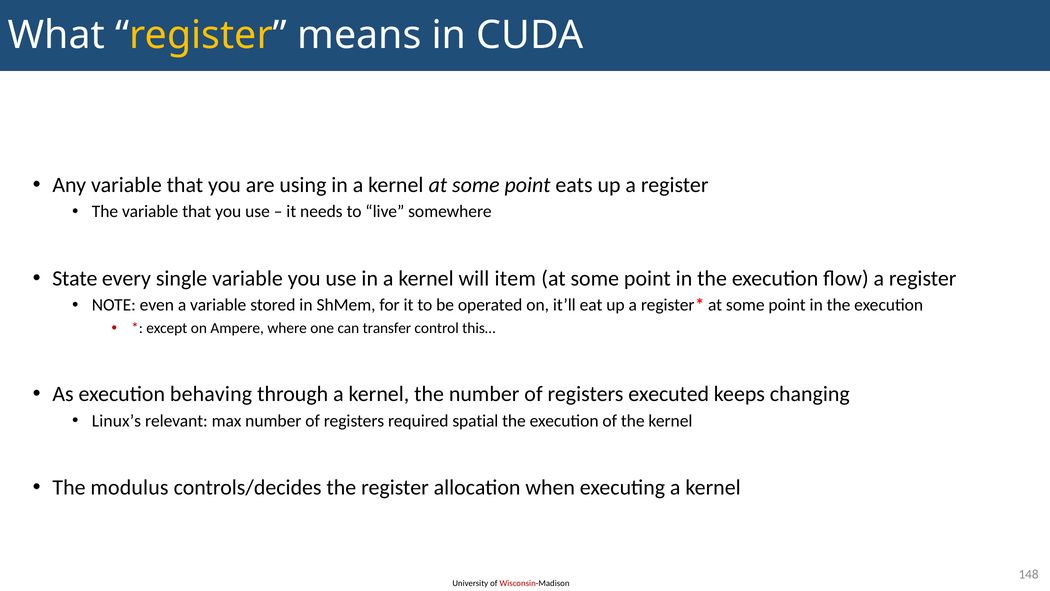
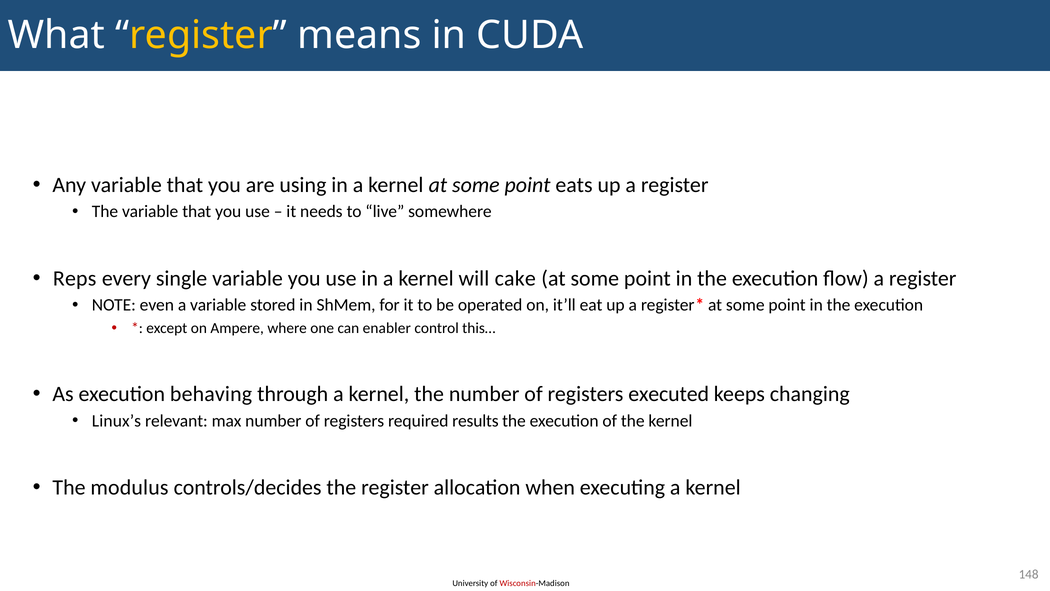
State: State -> Reps
item: item -> cake
transfer: transfer -> enabler
spatial: spatial -> results
